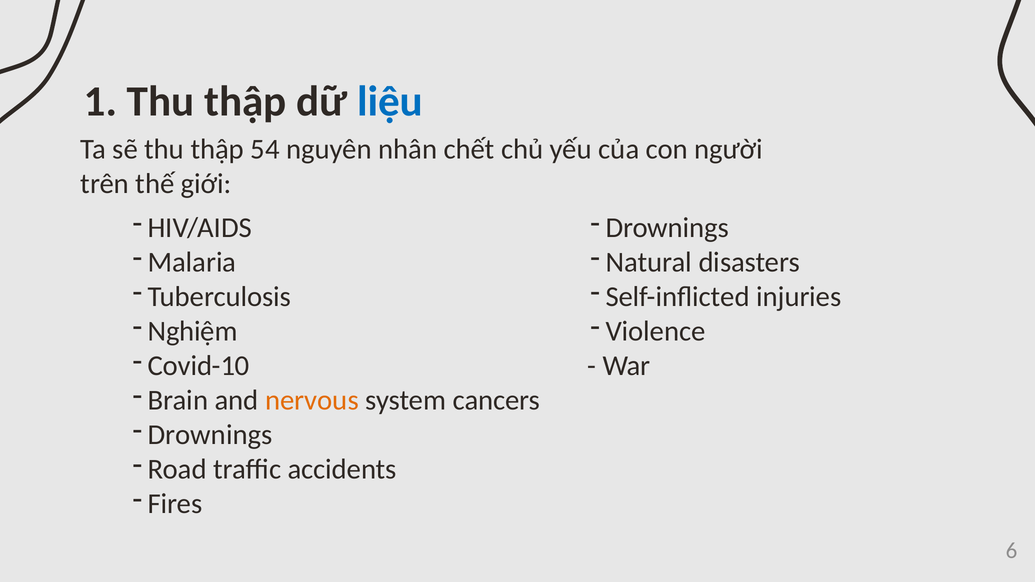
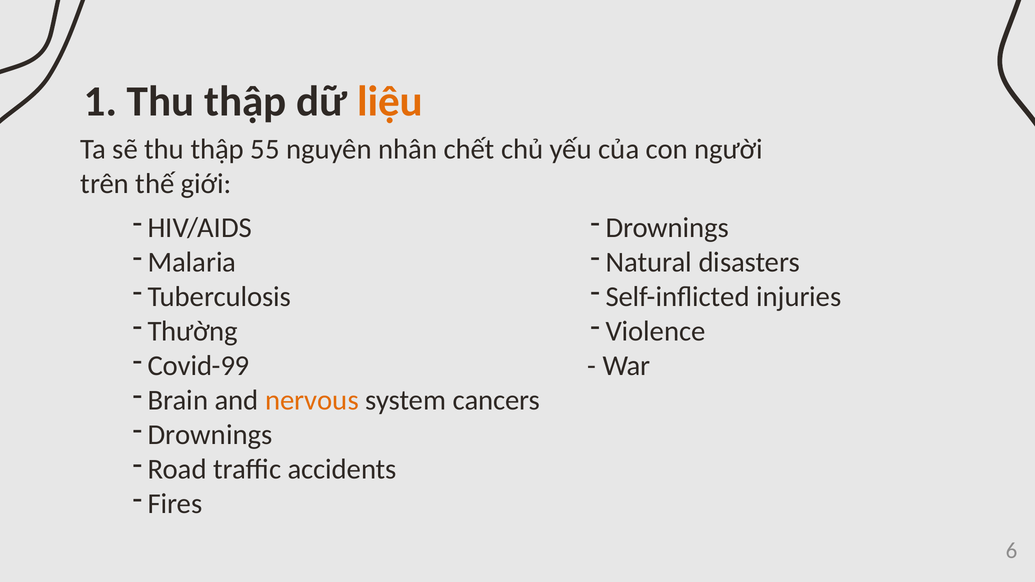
liệu colour: blue -> orange
54: 54 -> 55
Nghiệm: Nghiệm -> Thường
Covid-10: Covid-10 -> Covid-99
